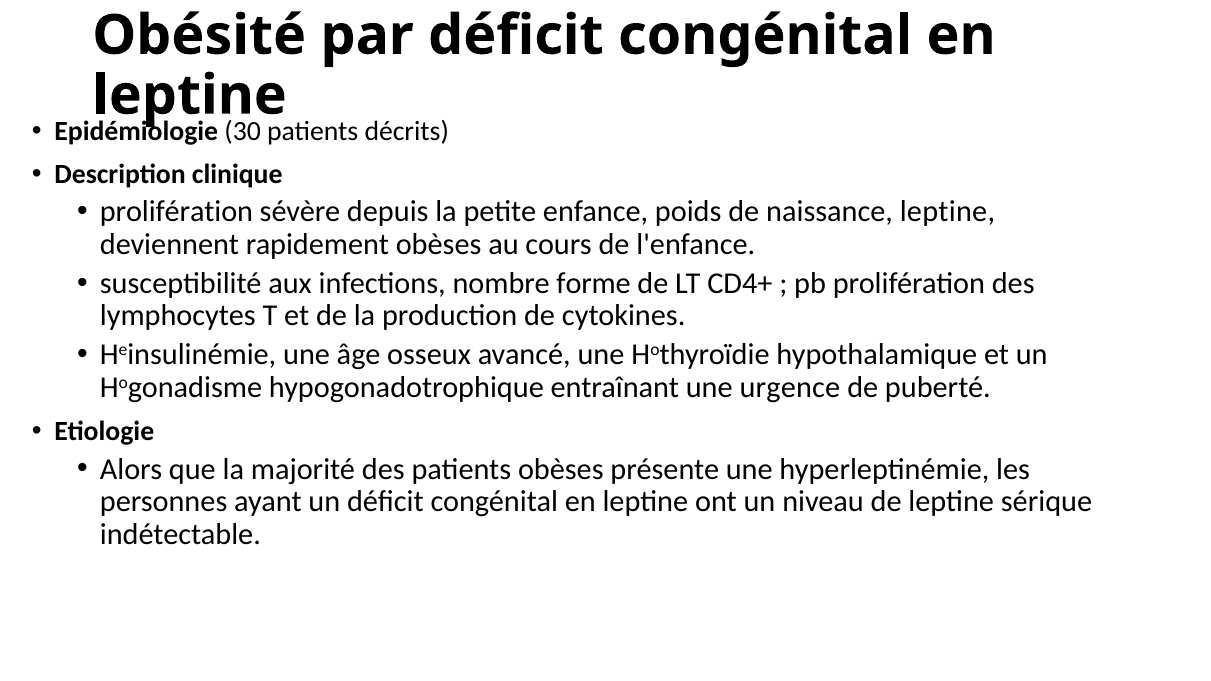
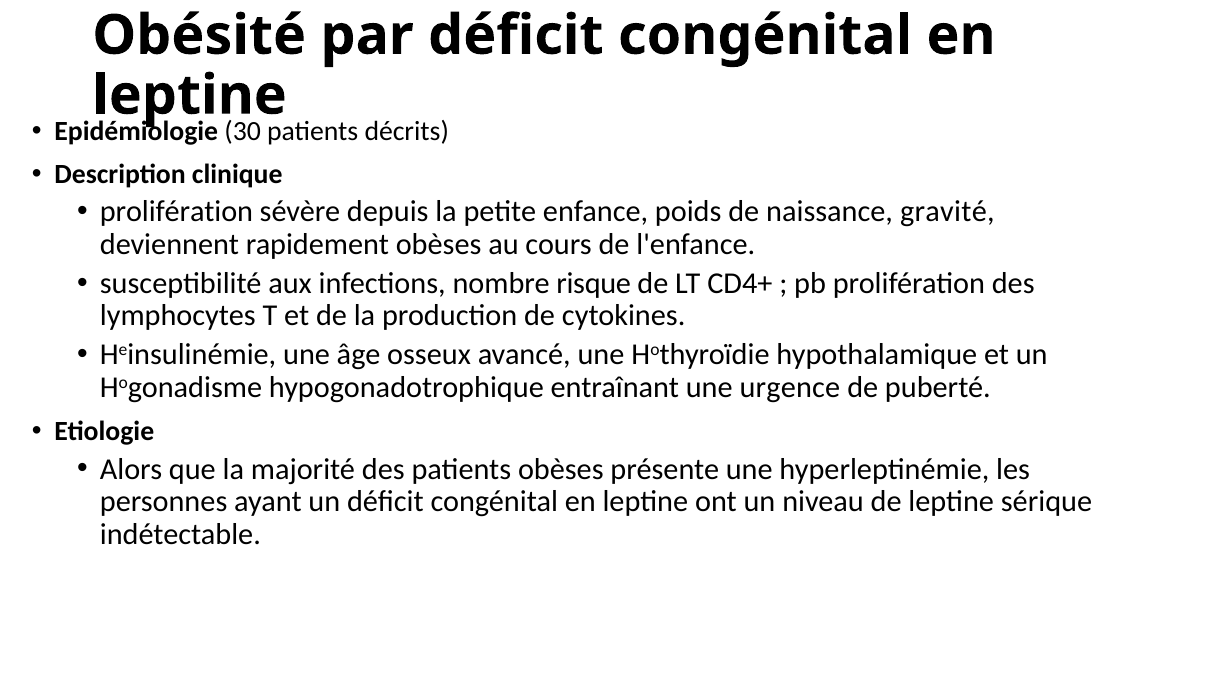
naissance leptine: leptine -> gravité
forme: forme -> risque
